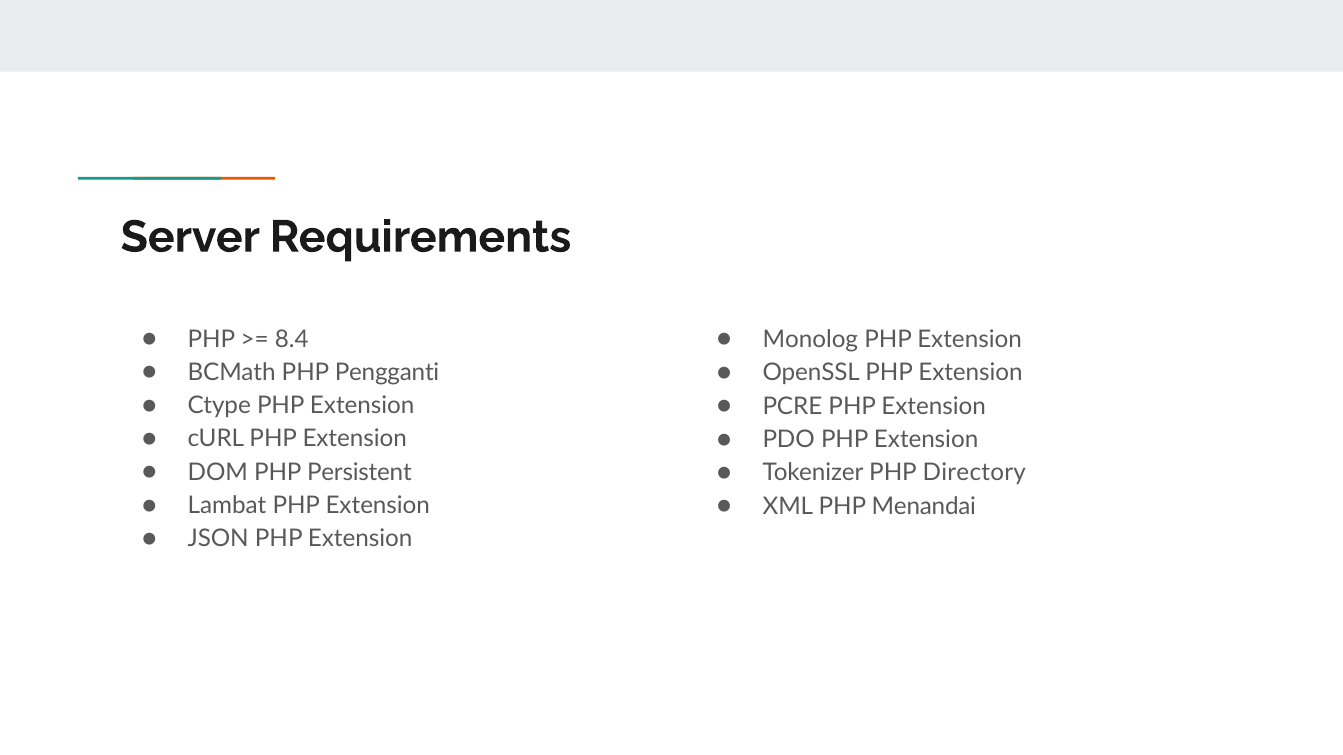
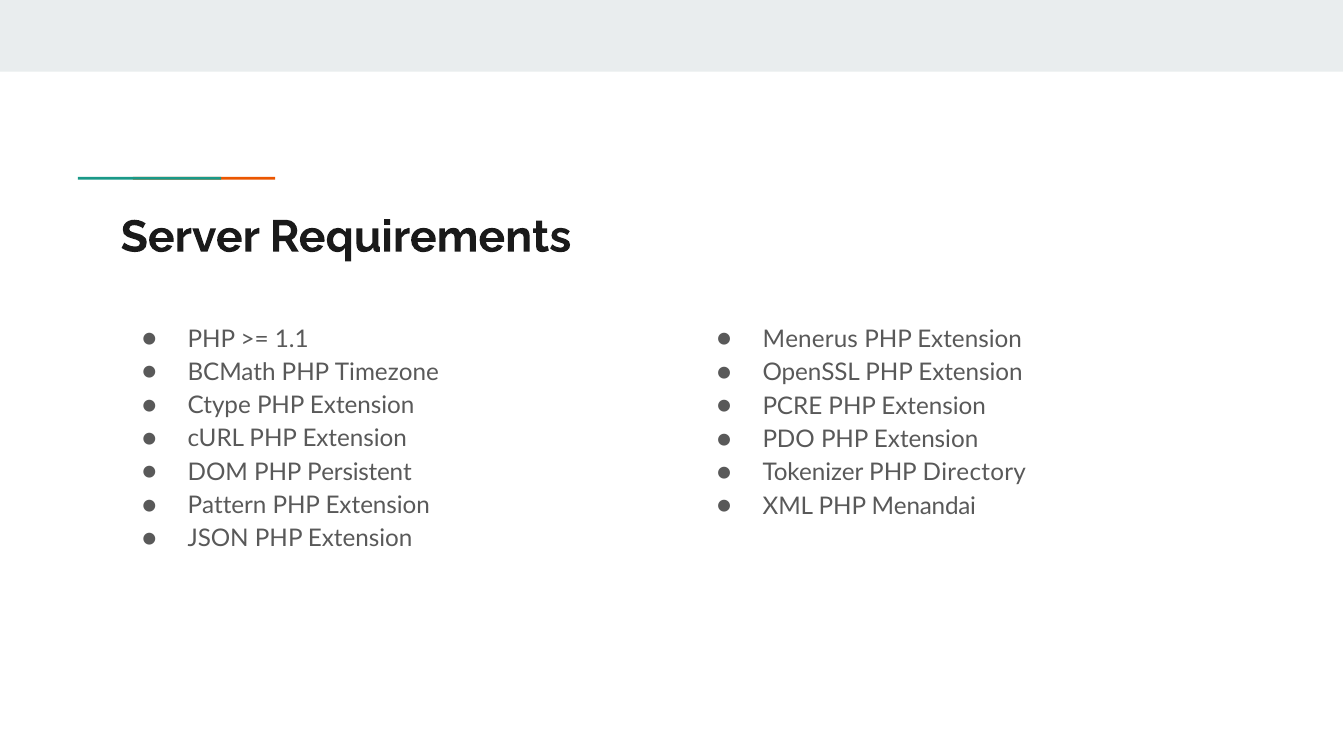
8.4: 8.4 -> 1.1
Monolog: Monolog -> Menerus
Pengganti: Pengganti -> Timezone
Lambat: Lambat -> Pattern
